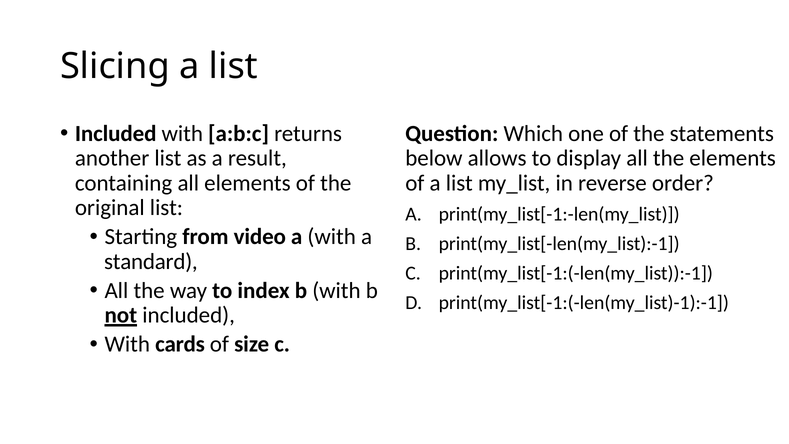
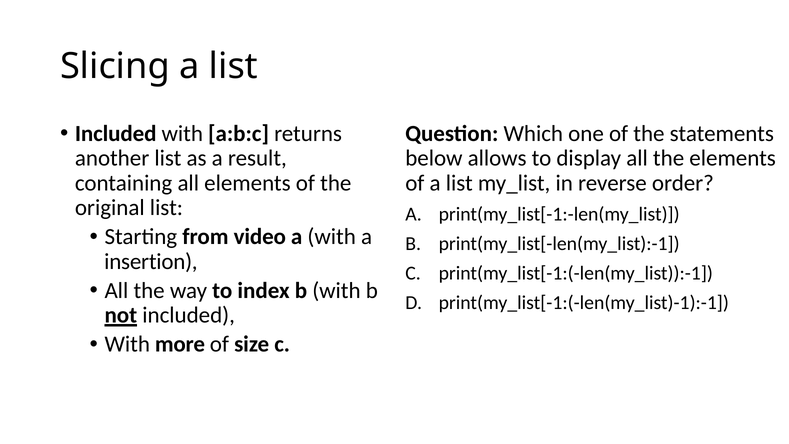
standard: standard -> insertion
cards: cards -> more
